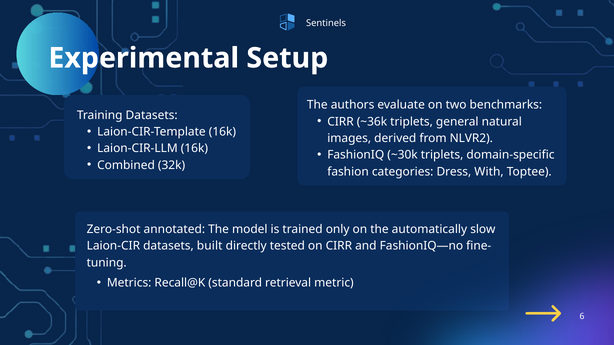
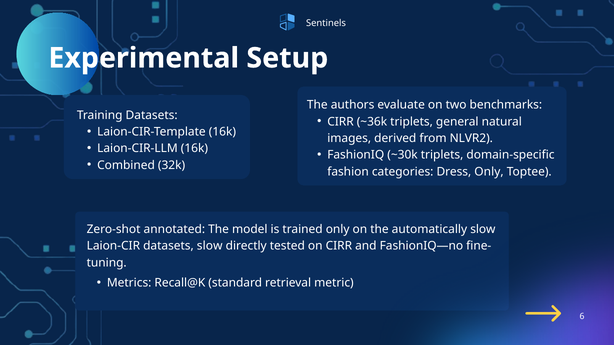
Dress With: With -> Only
datasets built: built -> slow
